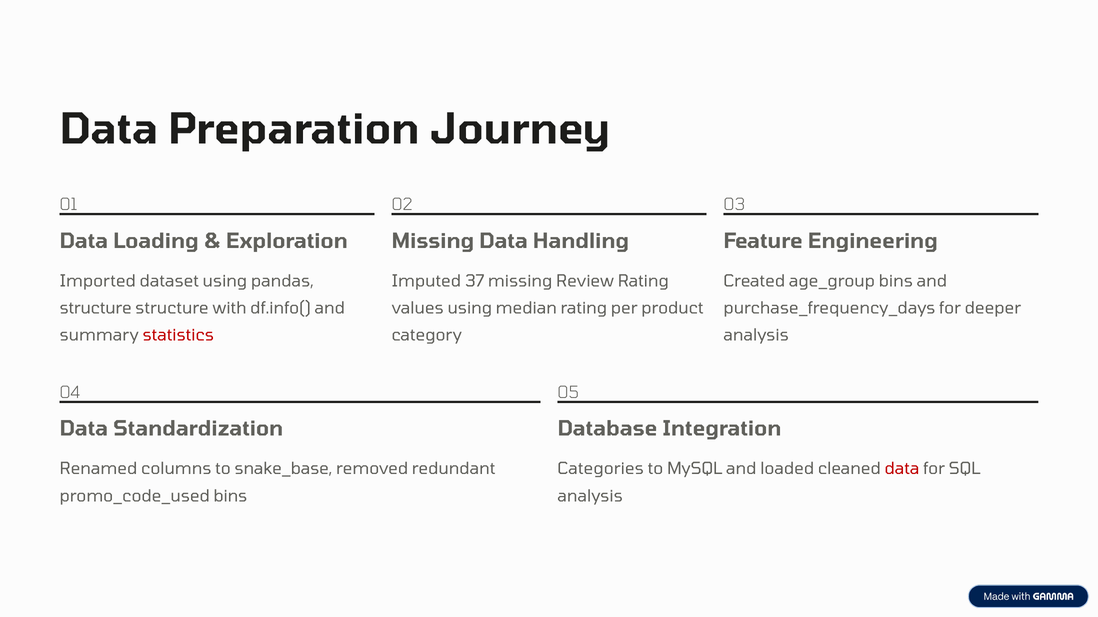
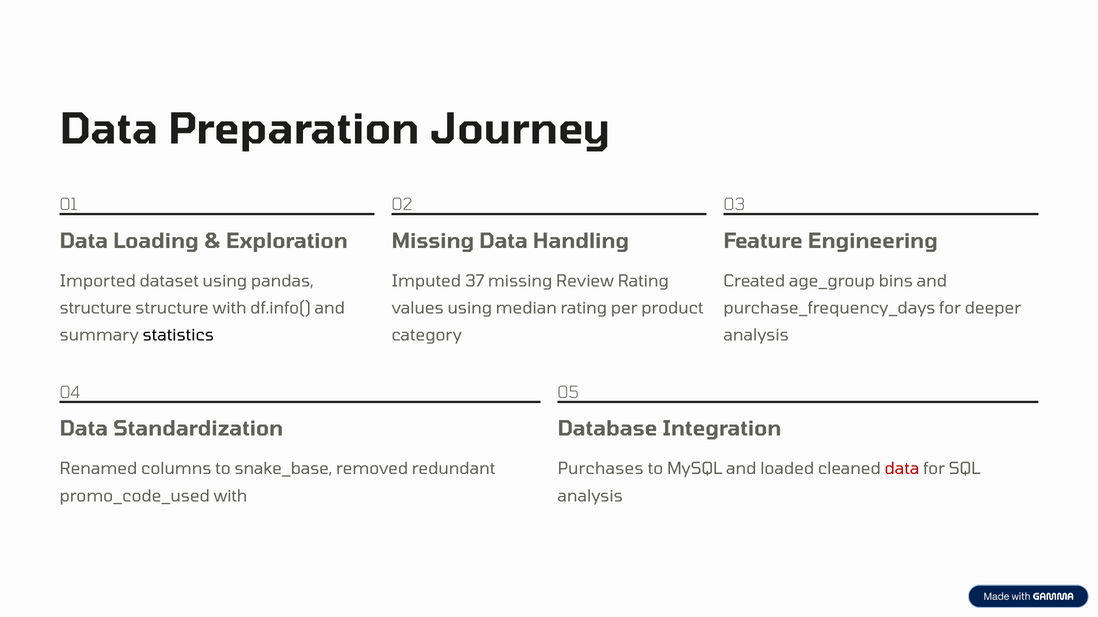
statistics colour: red -> black
Categories: Categories -> Purchases
promo_code_used bins: bins -> with
